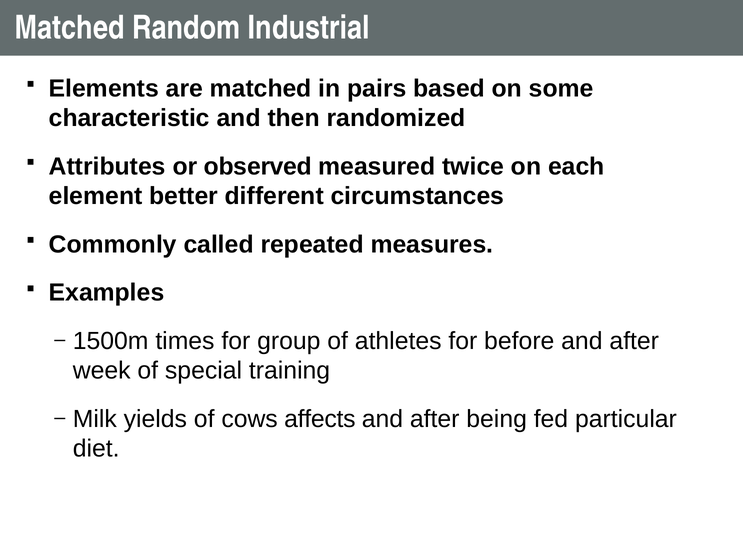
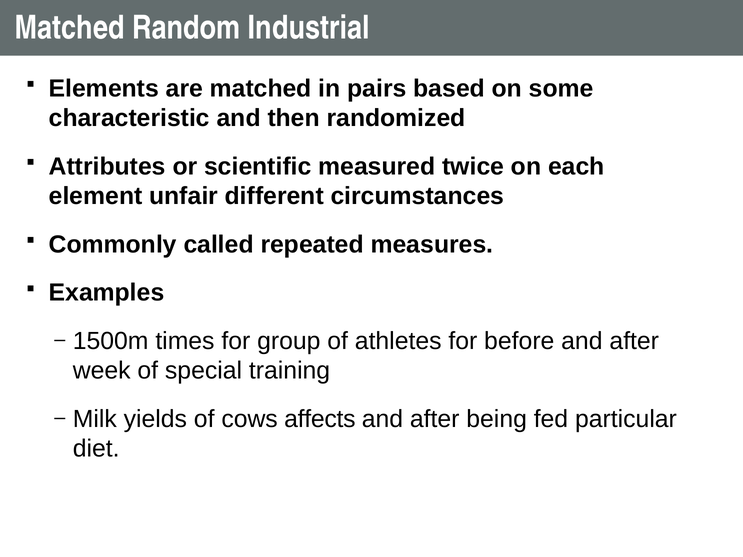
observed: observed -> scientific
better: better -> unfair
